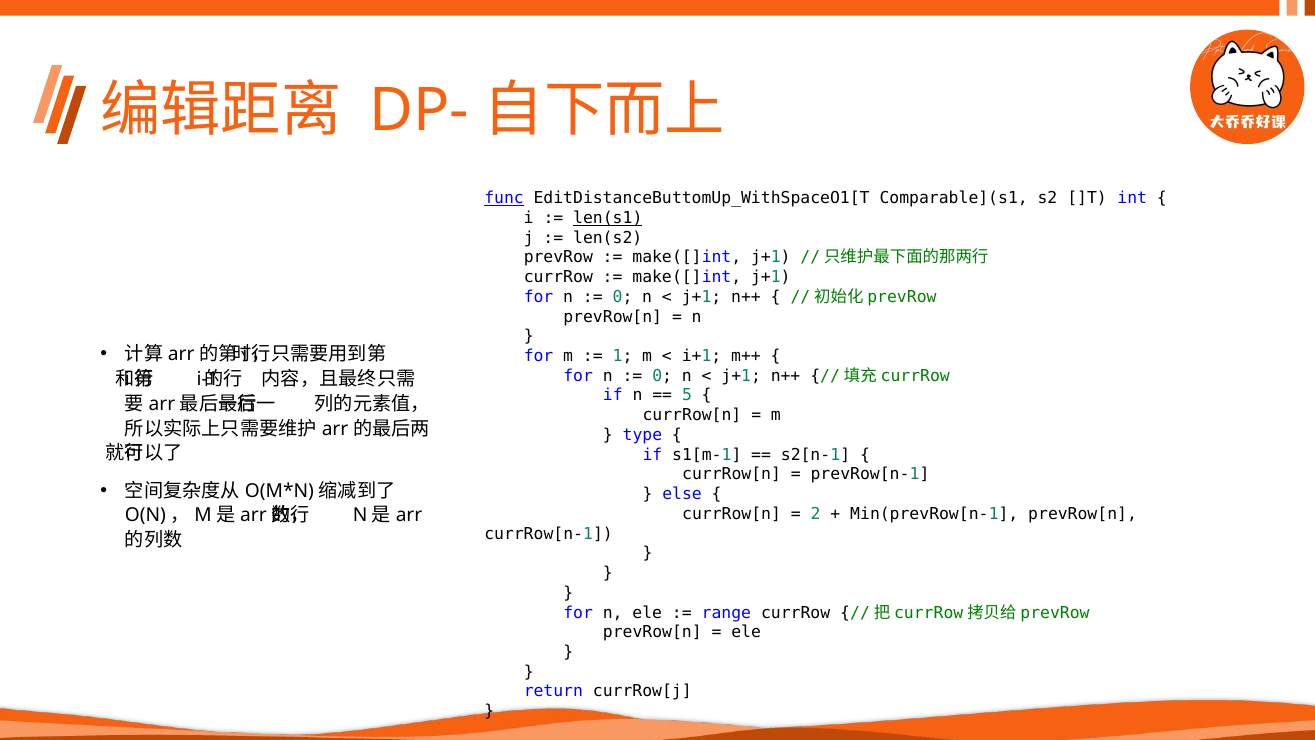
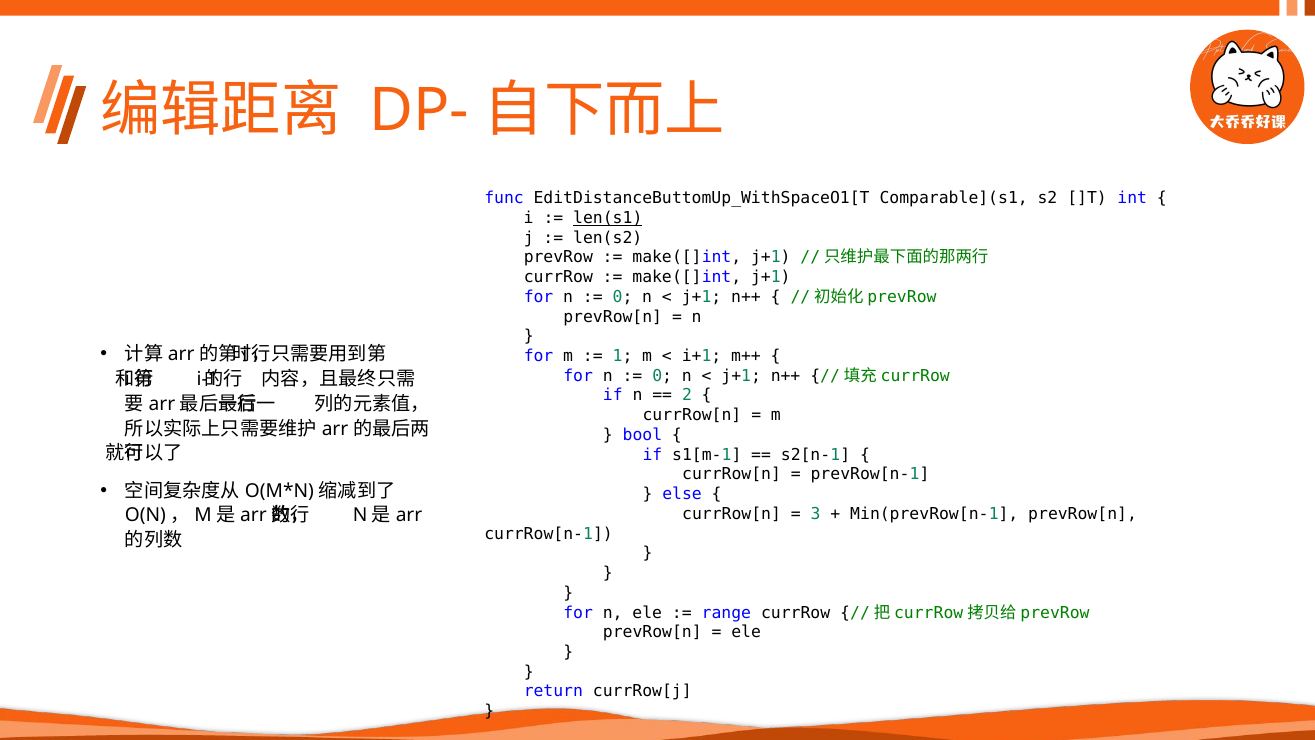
func underline: present -> none
5: 5 -> 2
type: type -> bool
2: 2 -> 3
